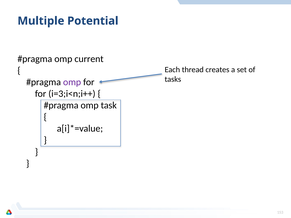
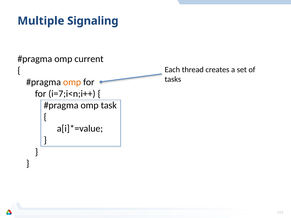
Potential: Potential -> Signaling
omp at (72, 82) colour: purple -> orange
i=3;i<n;i++: i=3;i<n;i++ -> i=7;i<n;i++
